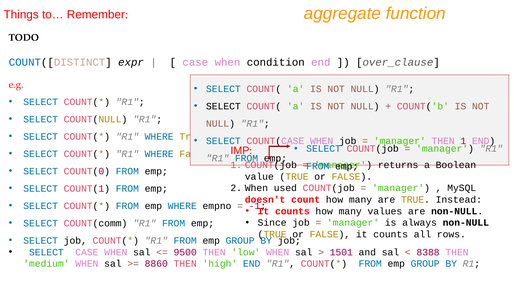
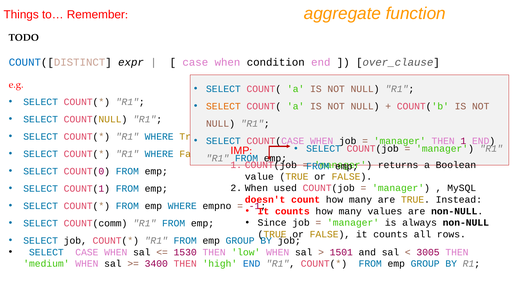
SELECT at (223, 106) colour: black -> orange
9500: 9500 -> 1530
8388: 8388 -> 3005
8860: 8860 -> 3400
